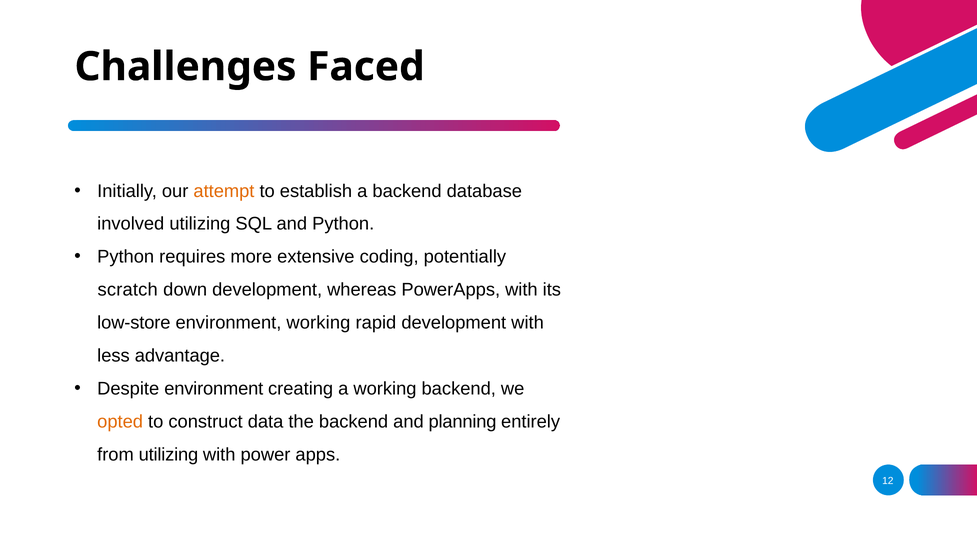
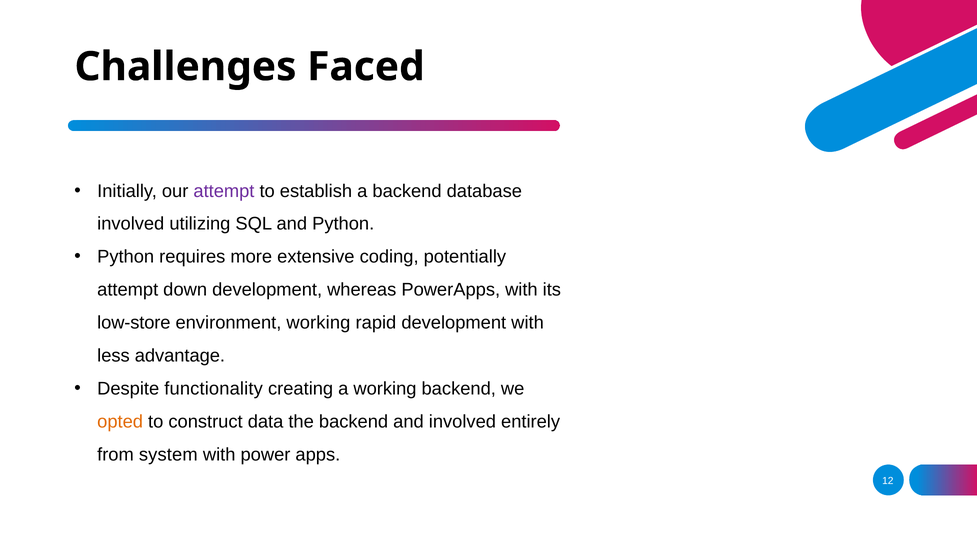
attempt at (224, 191) colour: orange -> purple
scratch at (128, 290): scratch -> attempt
Despite environment: environment -> functionality
and planning: planning -> involved
from utilizing: utilizing -> system
